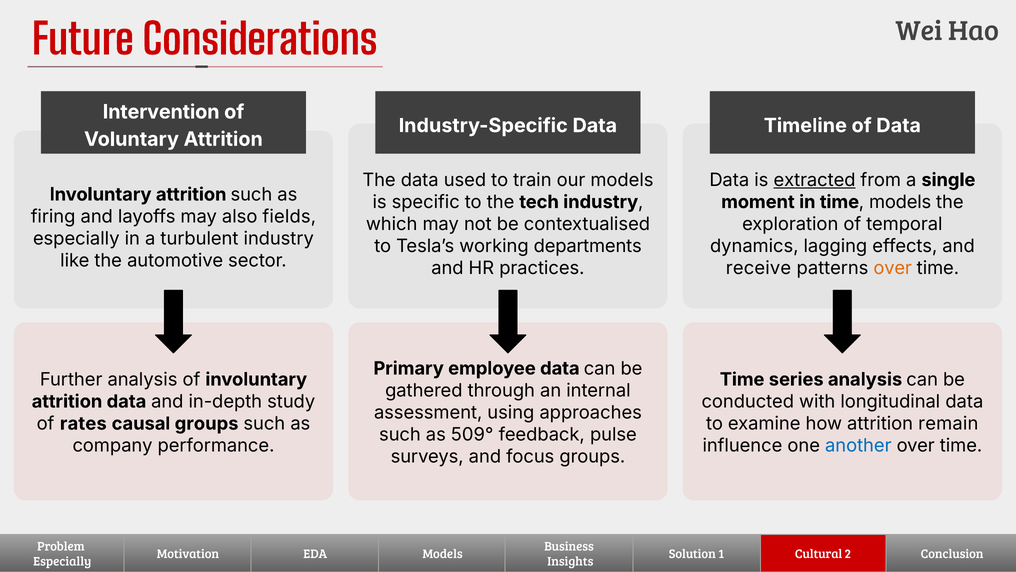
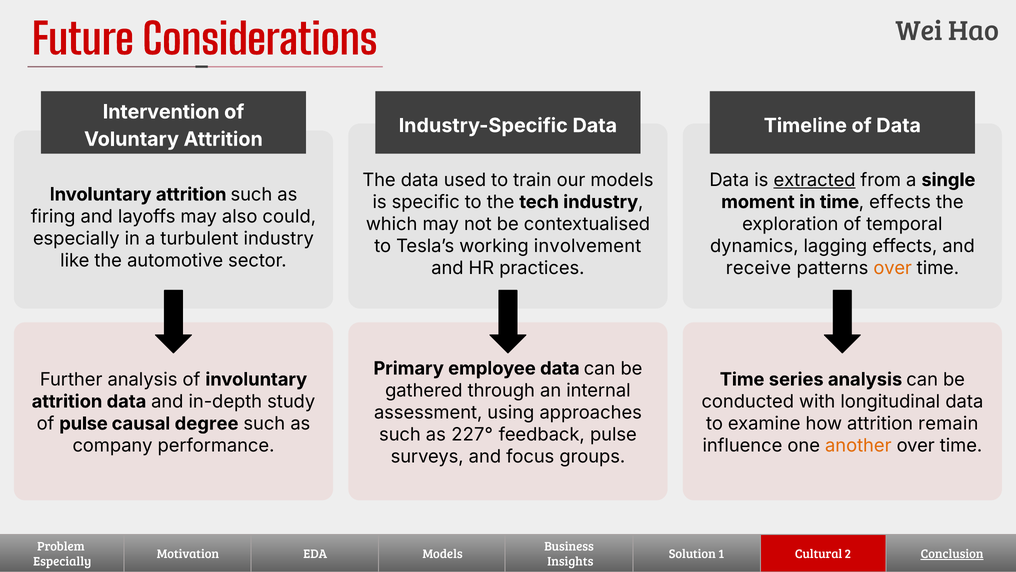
time models: models -> effects
fields: fields -> could
departments: departments -> involvement
of rates: rates -> pulse
causal groups: groups -> degree
509°: 509° -> 227°
another colour: blue -> orange
Conclusion underline: none -> present
